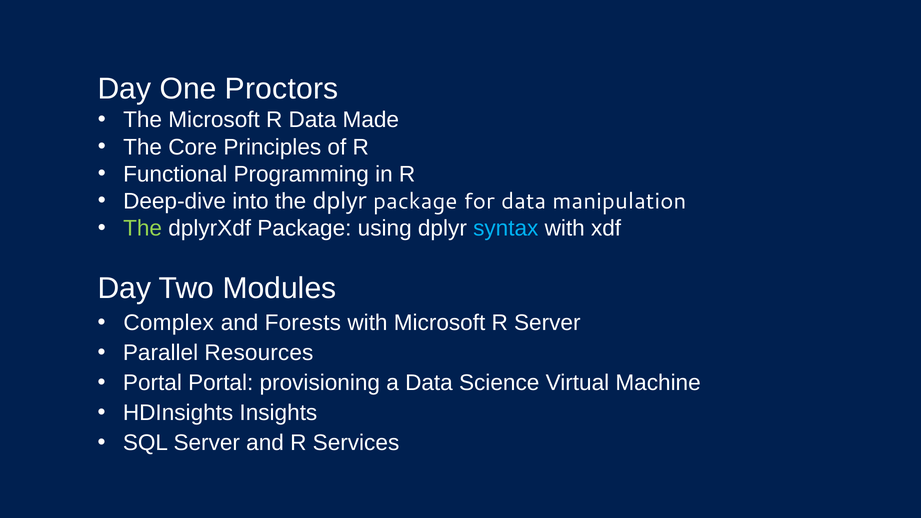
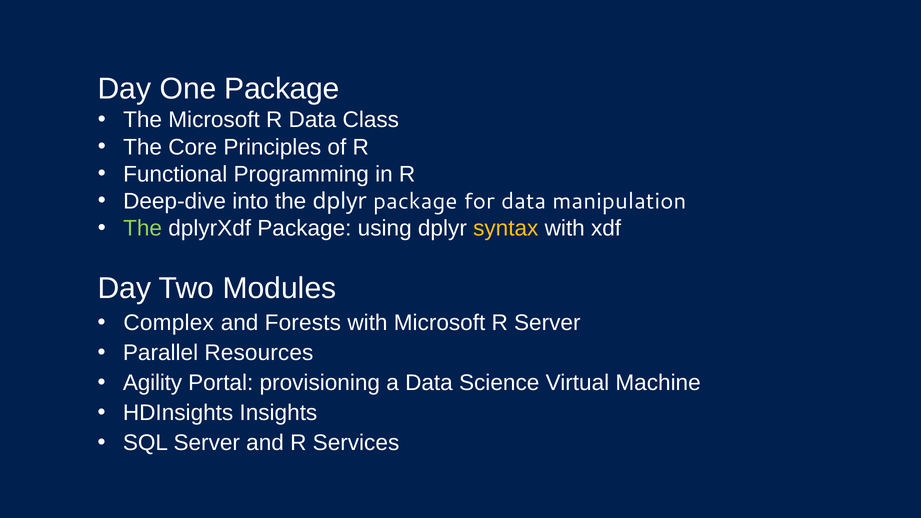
One Proctors: Proctors -> Package
Made: Made -> Class
syntax colour: light blue -> yellow
Portal at (152, 383): Portal -> Agility
